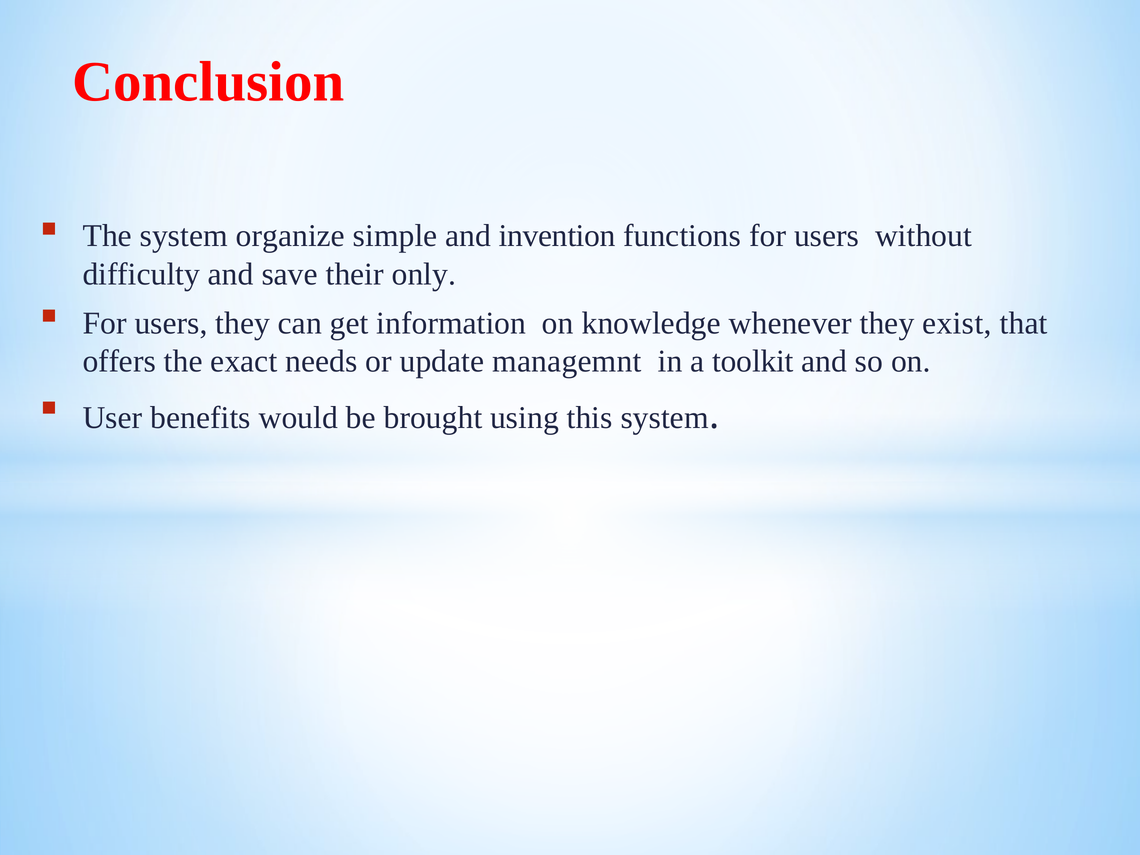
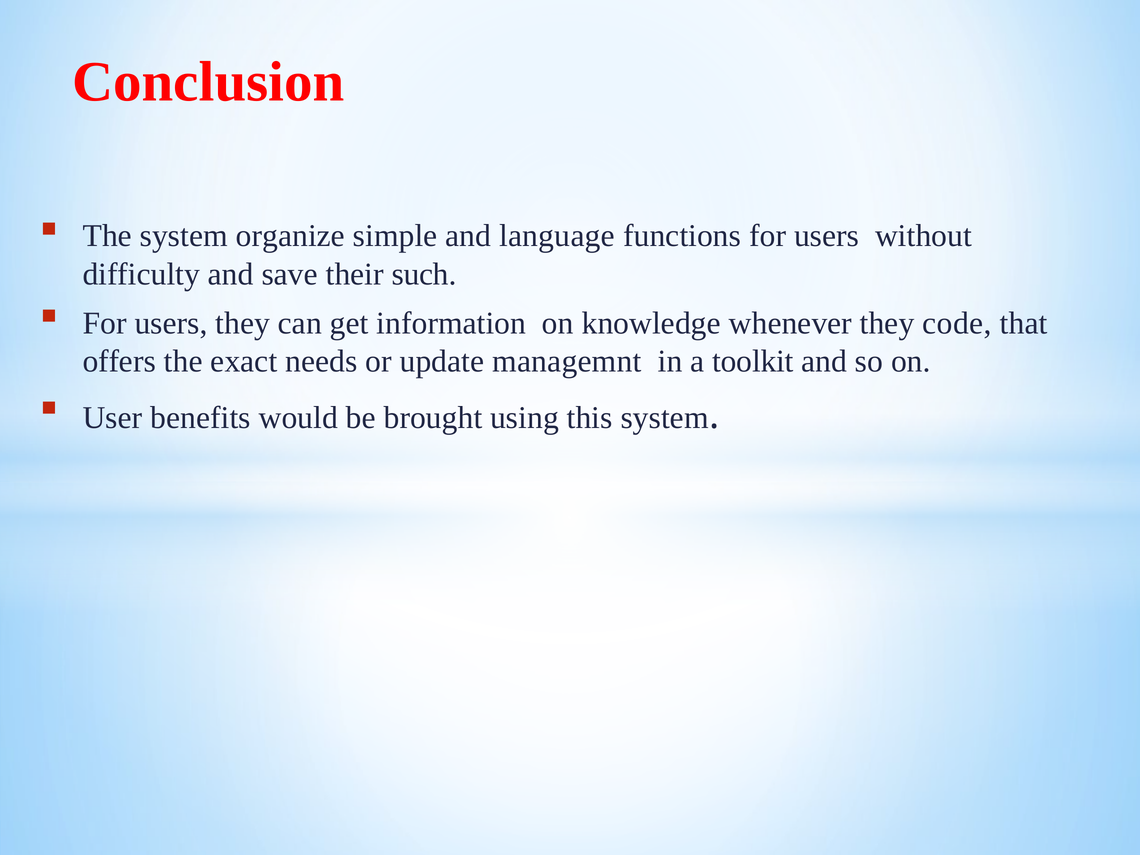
invention: invention -> language
only: only -> such
exist: exist -> code
